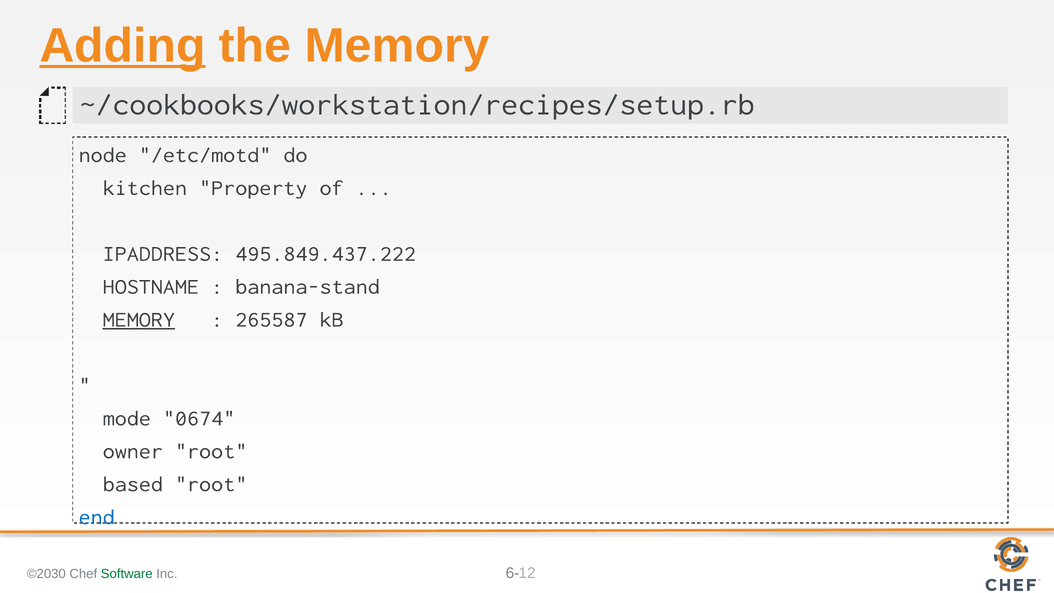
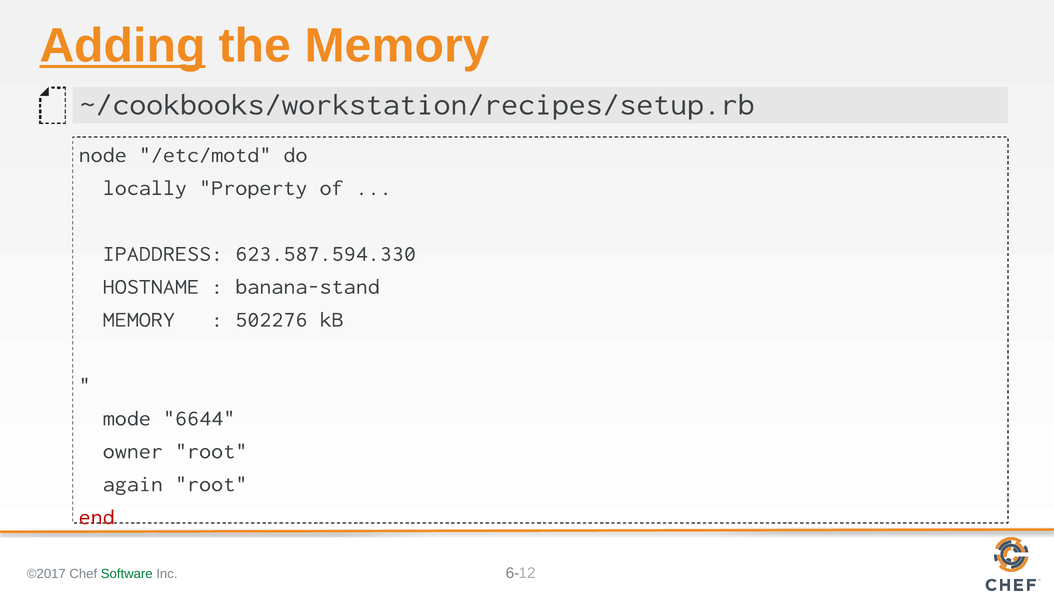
kitchen: kitchen -> locally
495.849.437.222: 495.849.437.222 -> 623.587.594.330
MEMORY at (139, 319) underline: present -> none
265587: 265587 -> 502276
0674: 0674 -> 6644
based: based -> again
end colour: blue -> red
©2030: ©2030 -> ©2017
